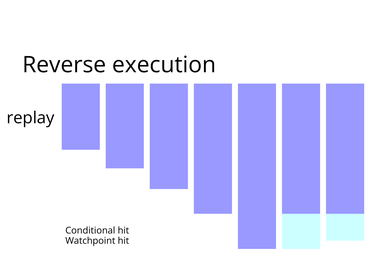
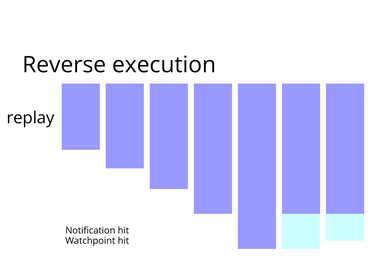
Conditional: Conditional -> Notification
